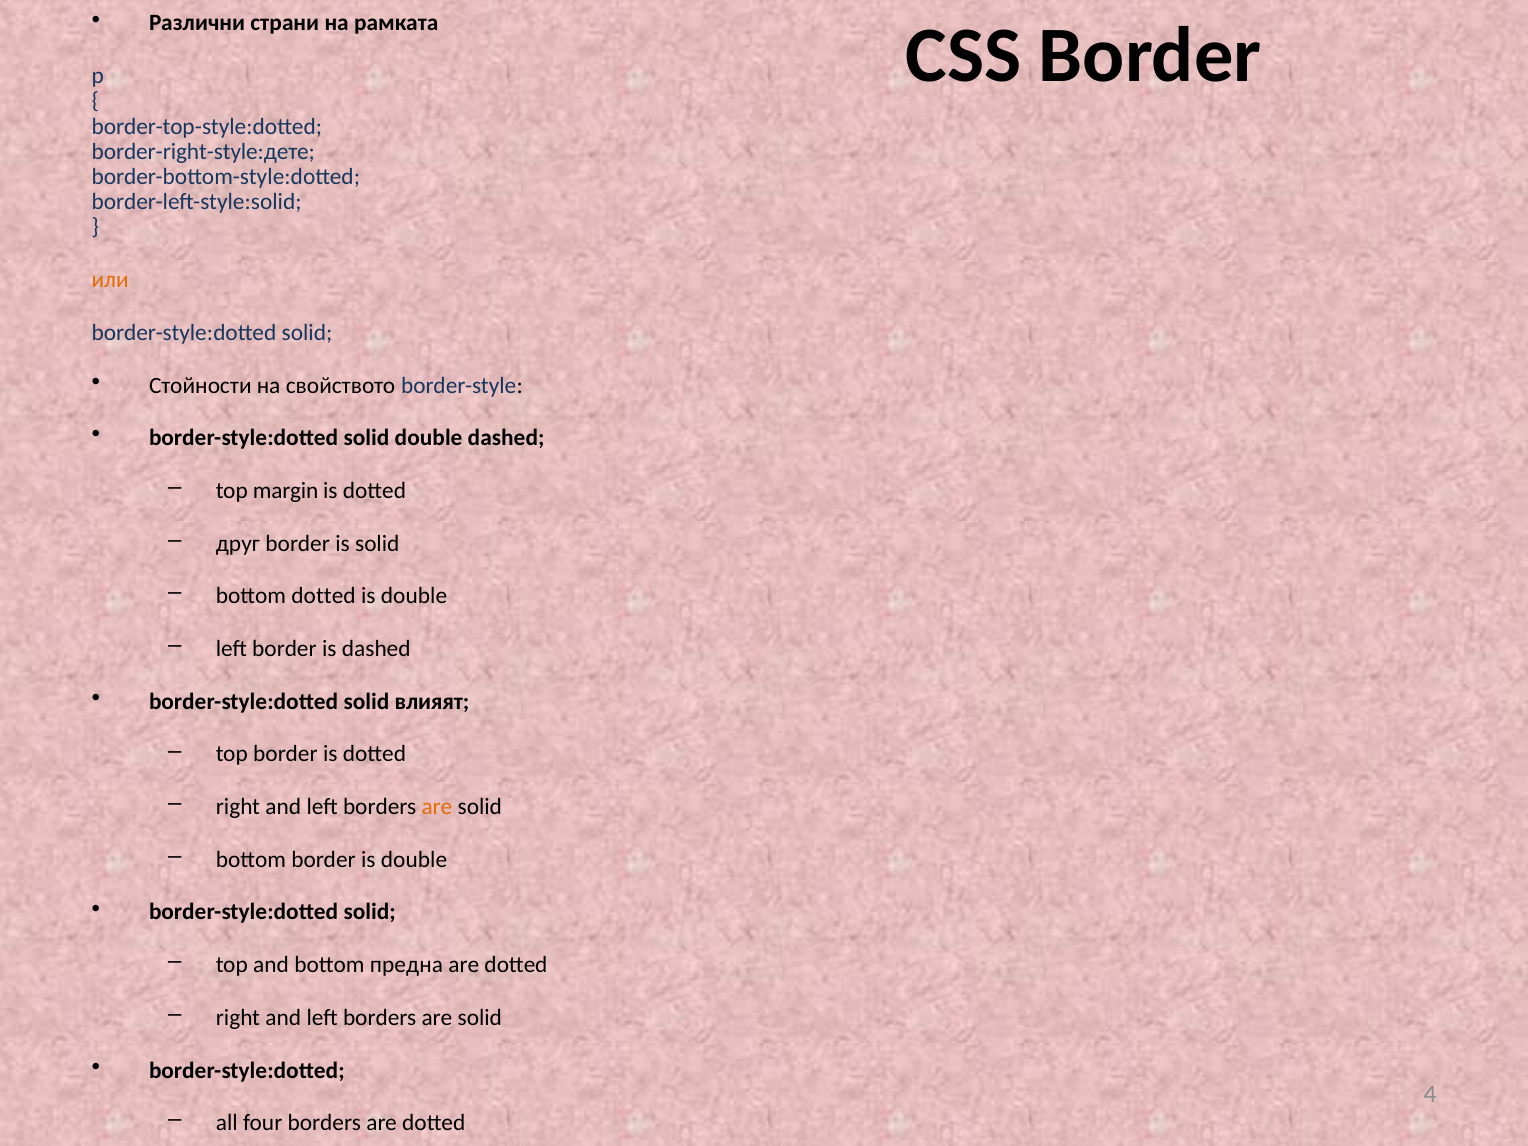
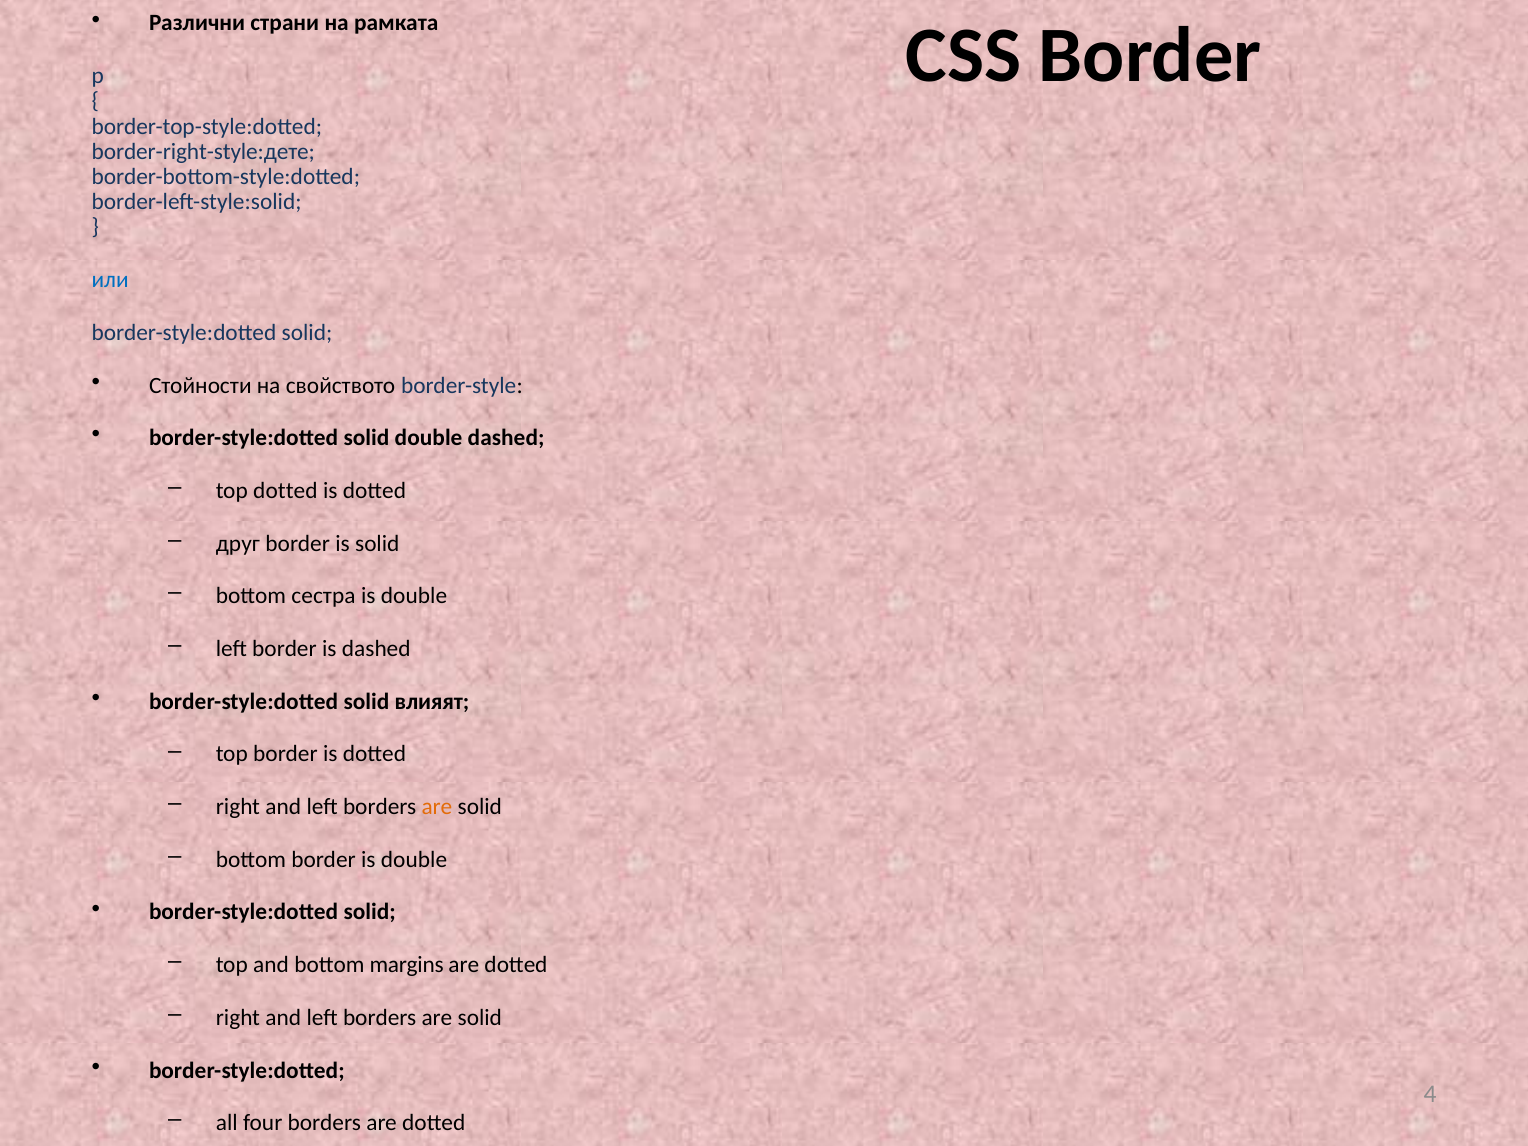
или colour: orange -> blue
top margin: margin -> dotted
bottom dotted: dotted -> сестра
предна: предна -> margins
